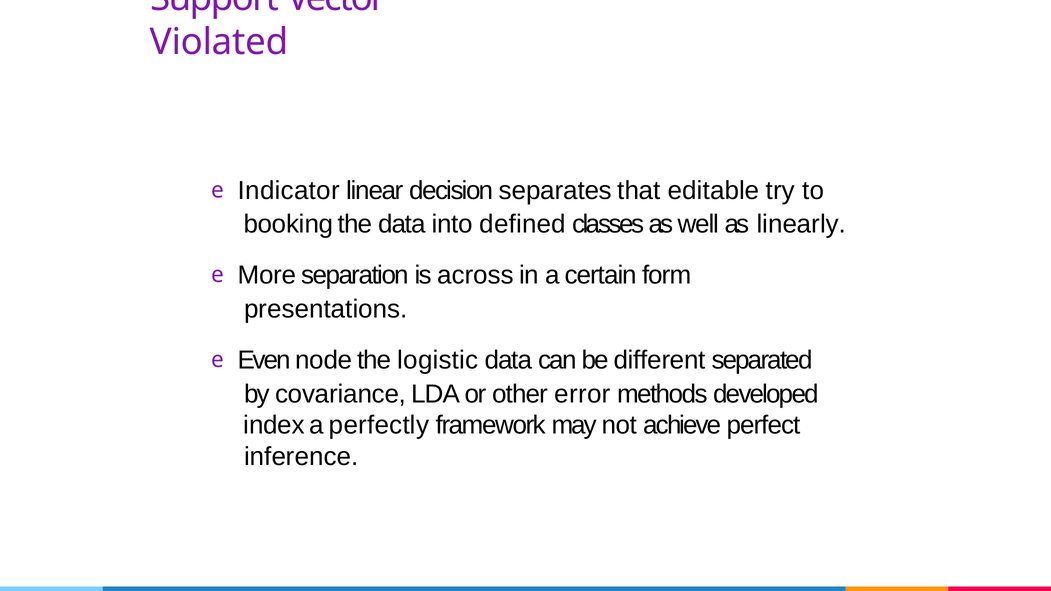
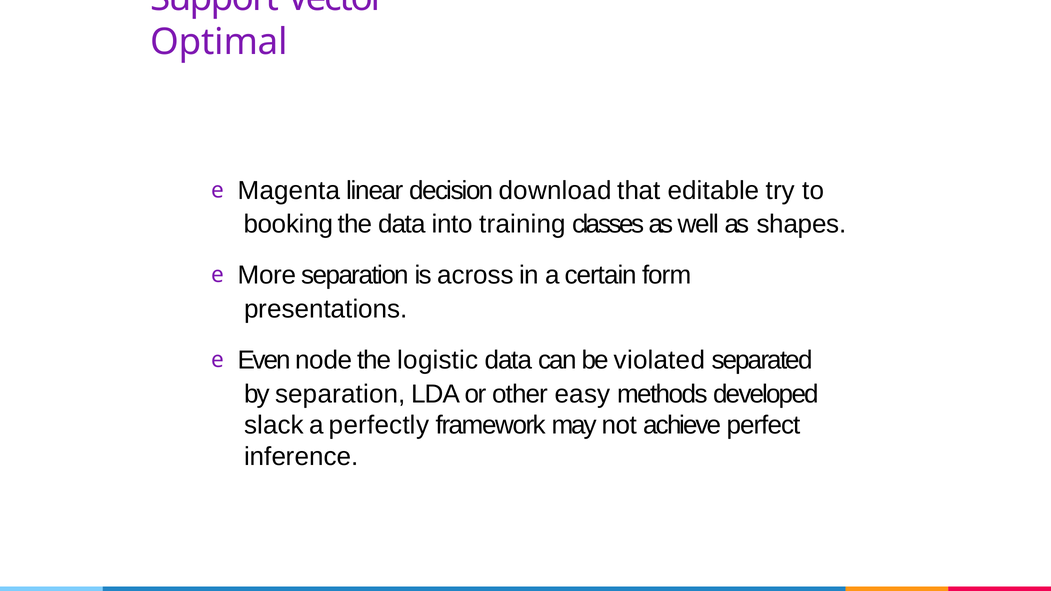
Violated: Violated -> Optimal
Indicator: Indicator -> Magenta
separates: separates -> download
defined: defined -> training
linearly: linearly -> shapes
different: different -> violated
by covariance: covariance -> separation
error: error -> easy
index: index -> slack
